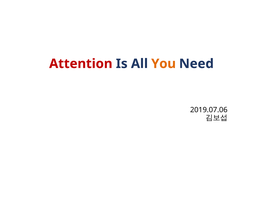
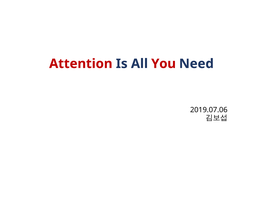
You colour: orange -> red
